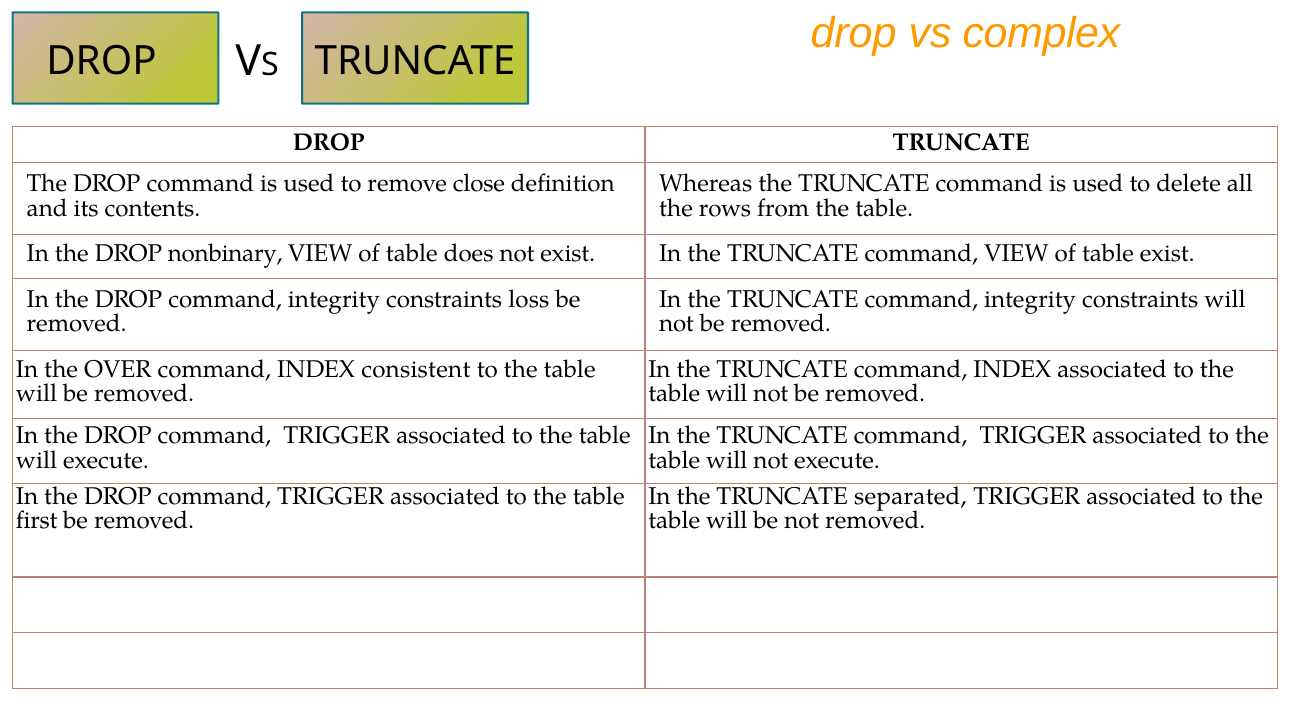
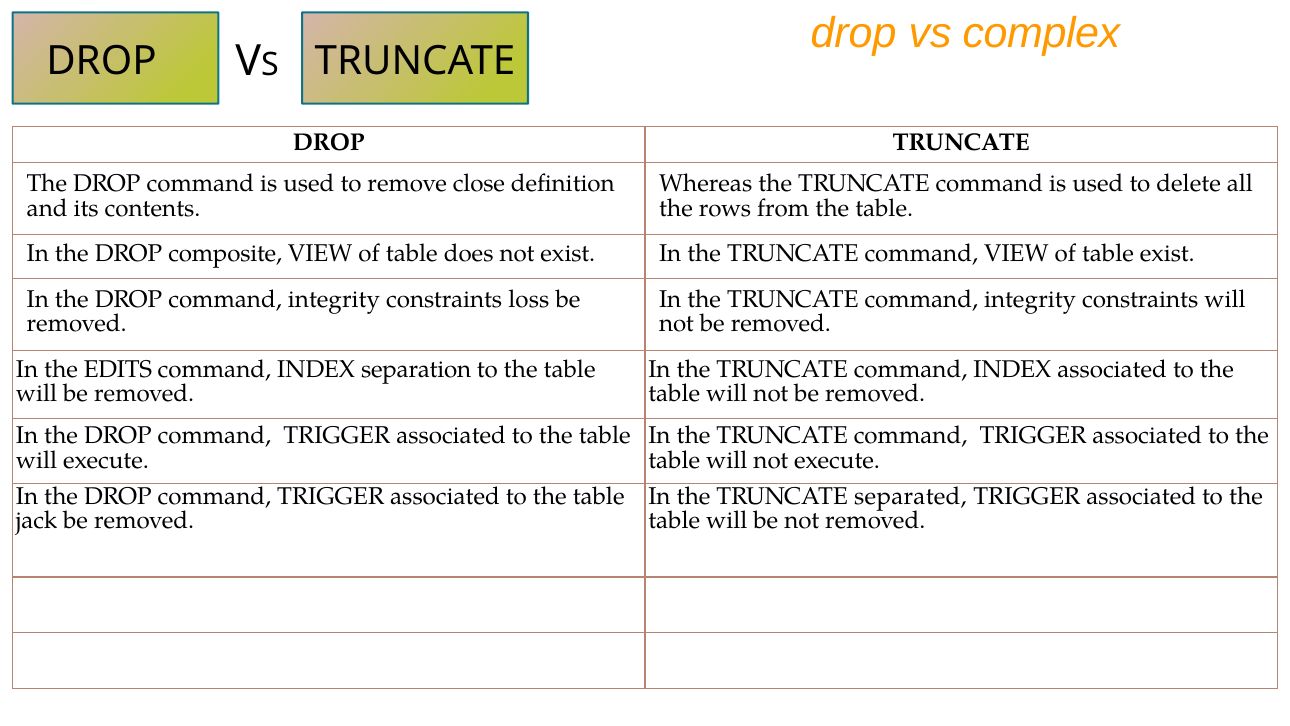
nonbinary: nonbinary -> composite
OVER: OVER -> EDITS
consistent: consistent -> separation
first: first -> jack
